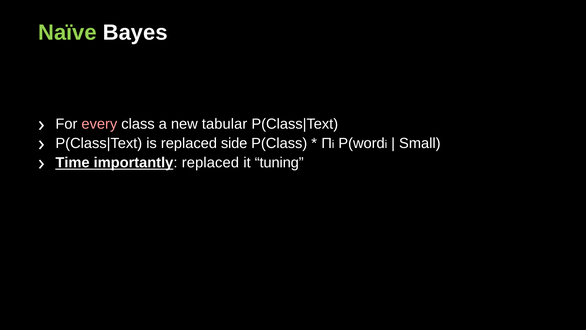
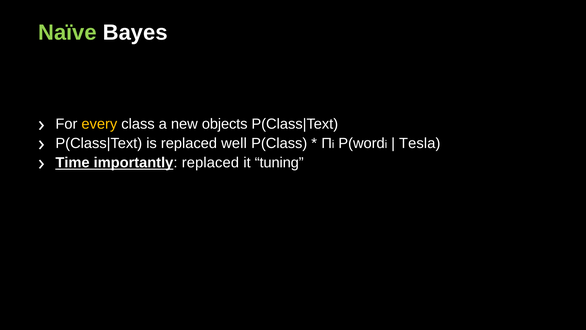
every colour: pink -> yellow
tabular: tabular -> objects
side: side -> well
Small: Small -> Tesla
